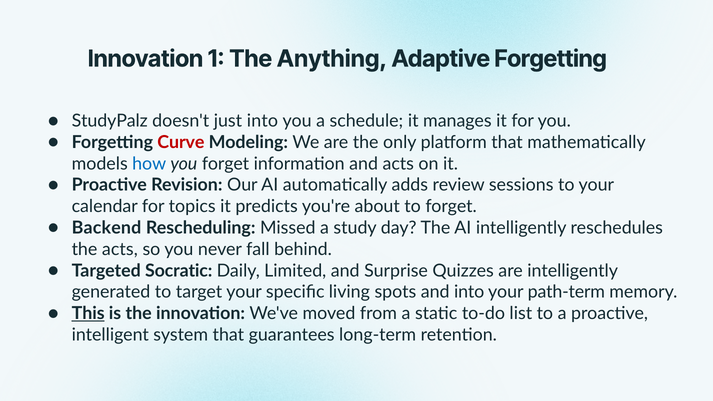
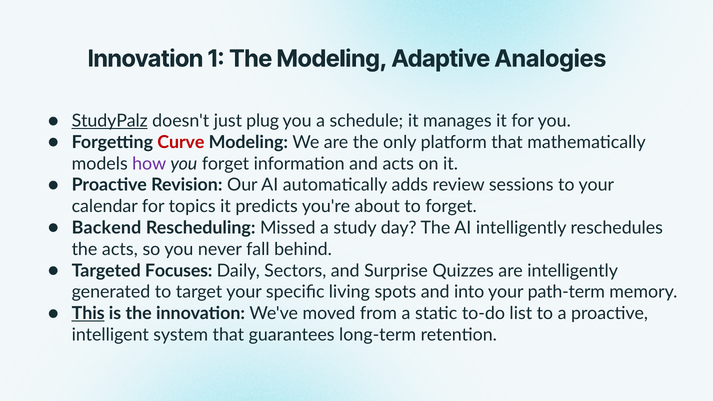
The Anything: Anything -> Modeling
Adaptive Forgetting: Forgetting -> Analogies
StudyPalz underline: none -> present
just into: into -> plug
how colour: blue -> purple
Socratic: Socratic -> Focuses
Limited: Limited -> Sectors
